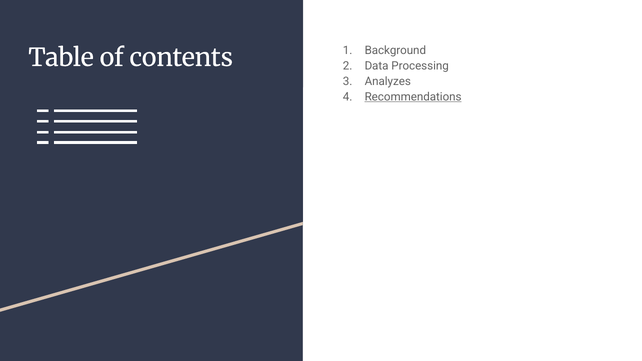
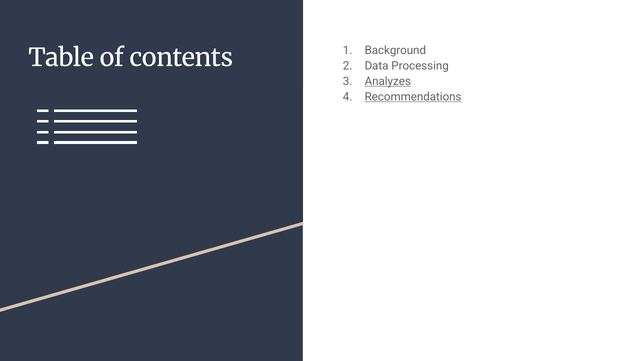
Analyzes underline: none -> present
